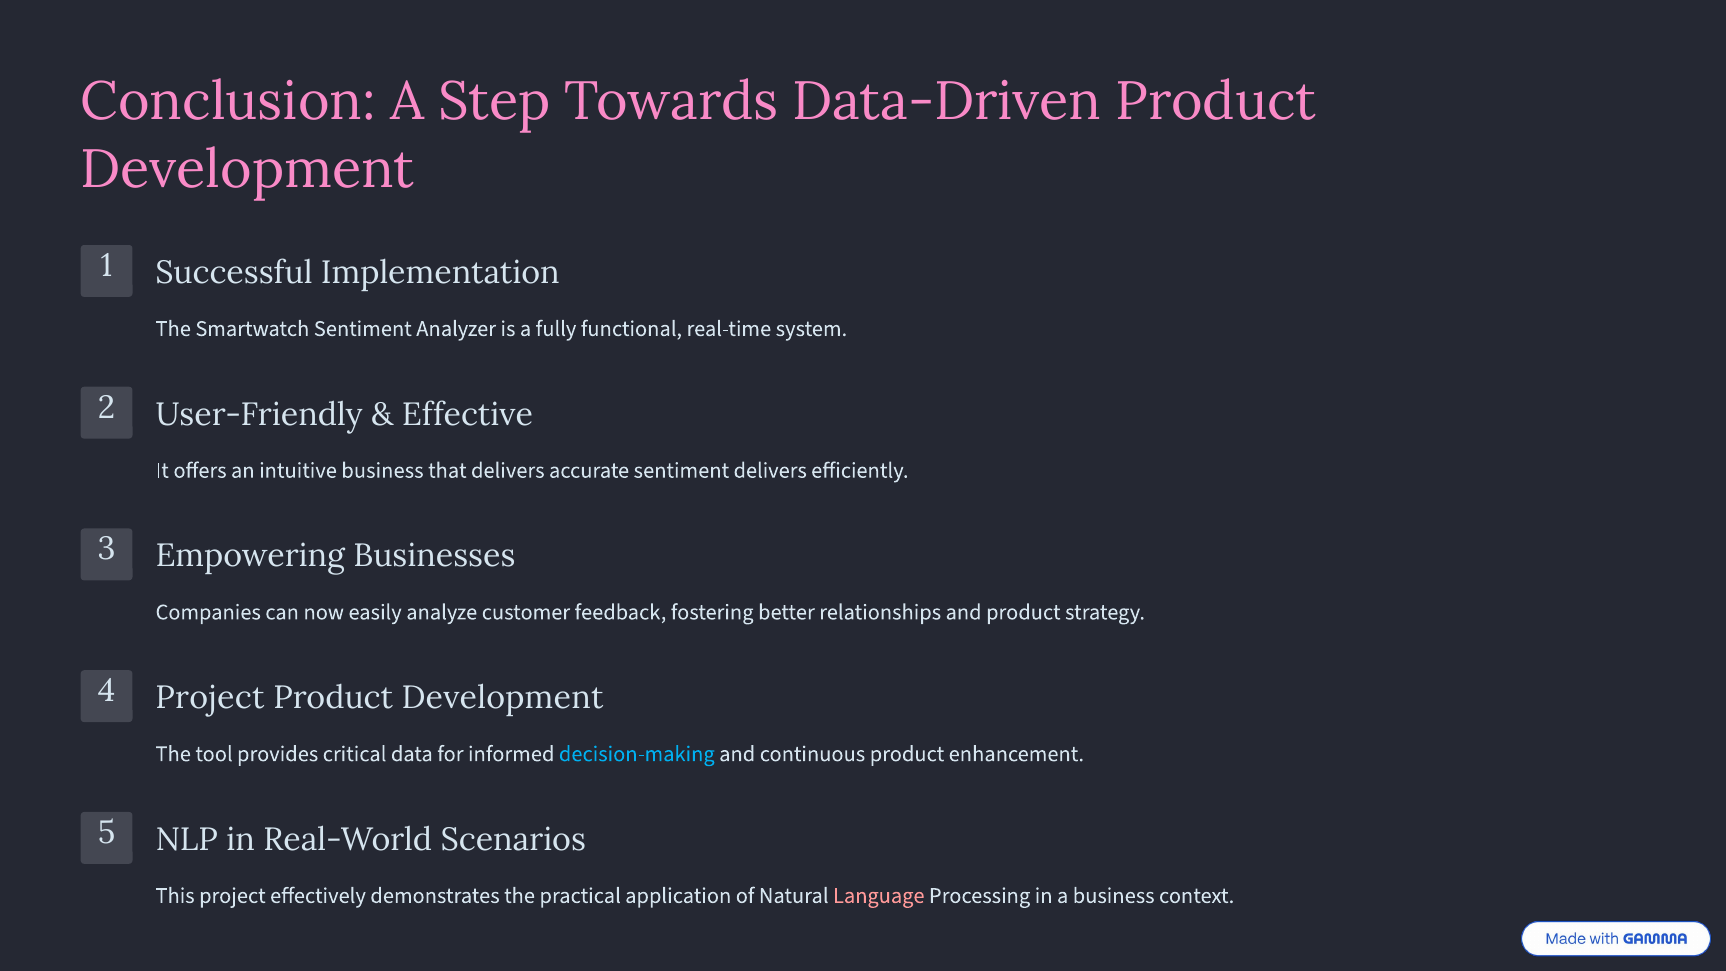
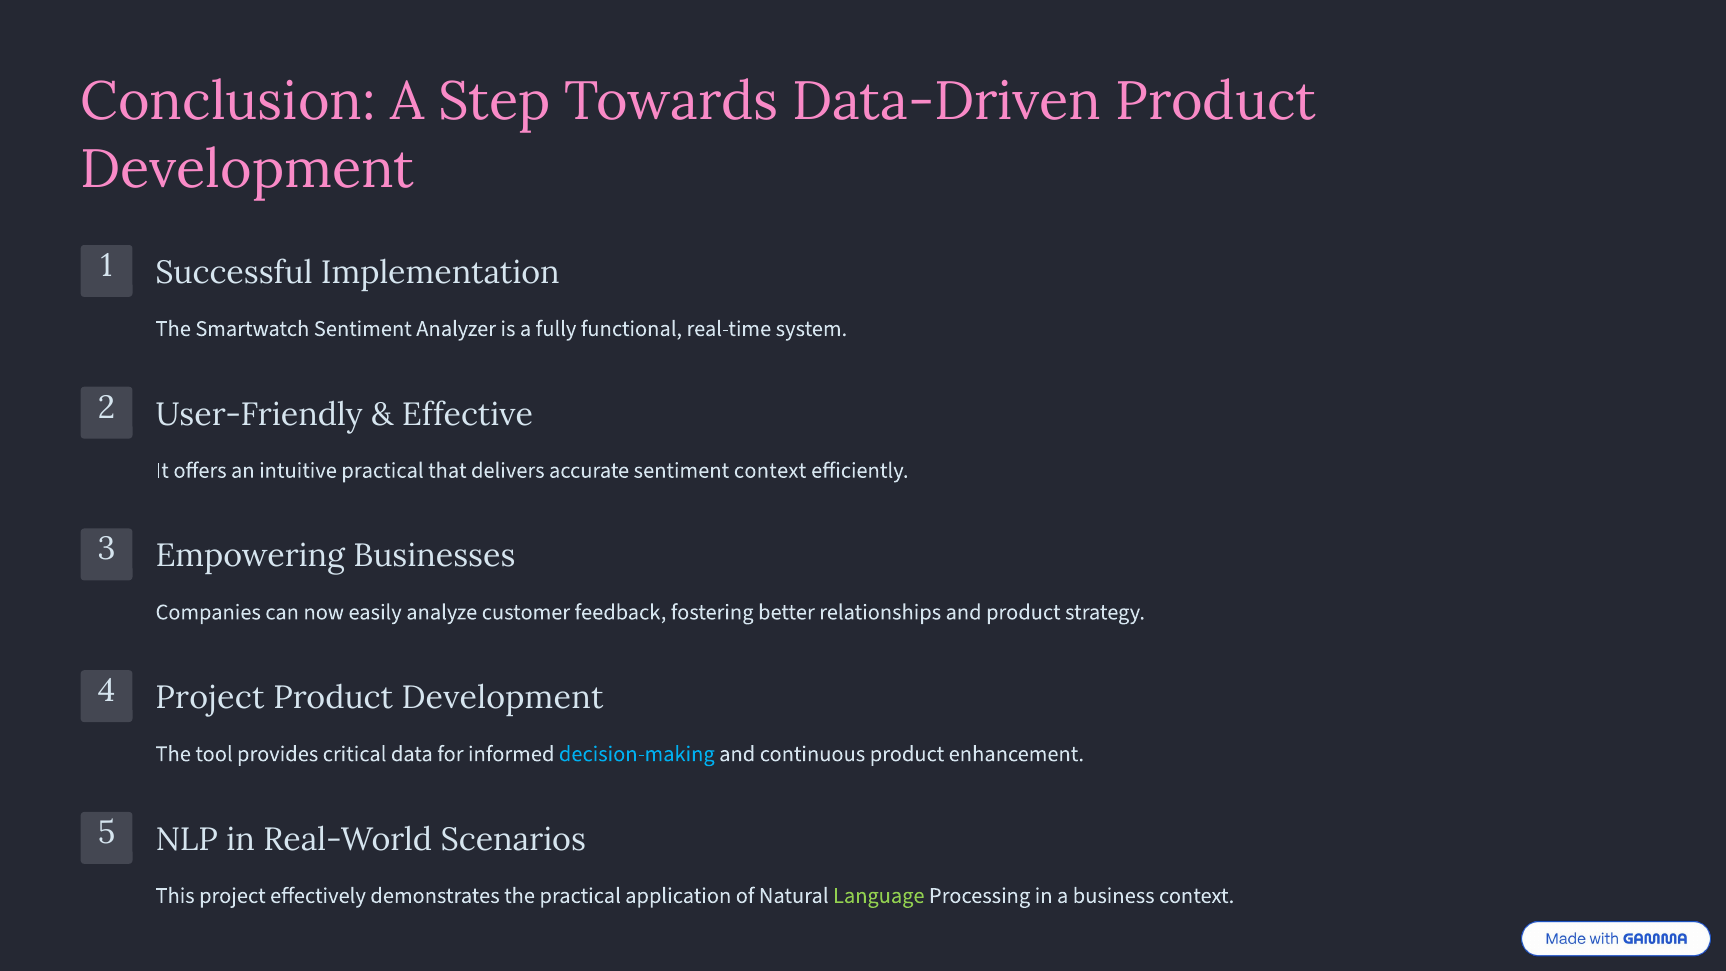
intuitive business: business -> practical
sentiment delivers: delivers -> context
Language colour: pink -> light green
